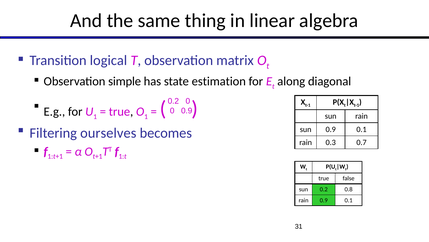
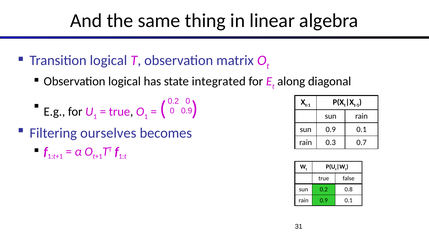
Observation simple: simple -> logical
estimation: estimation -> integrated
